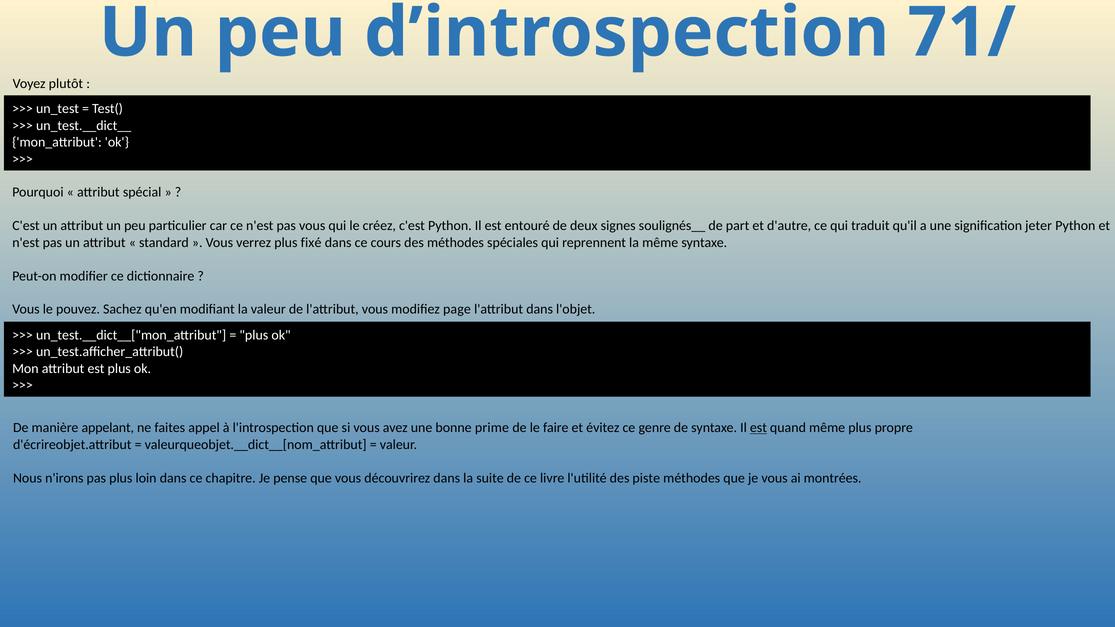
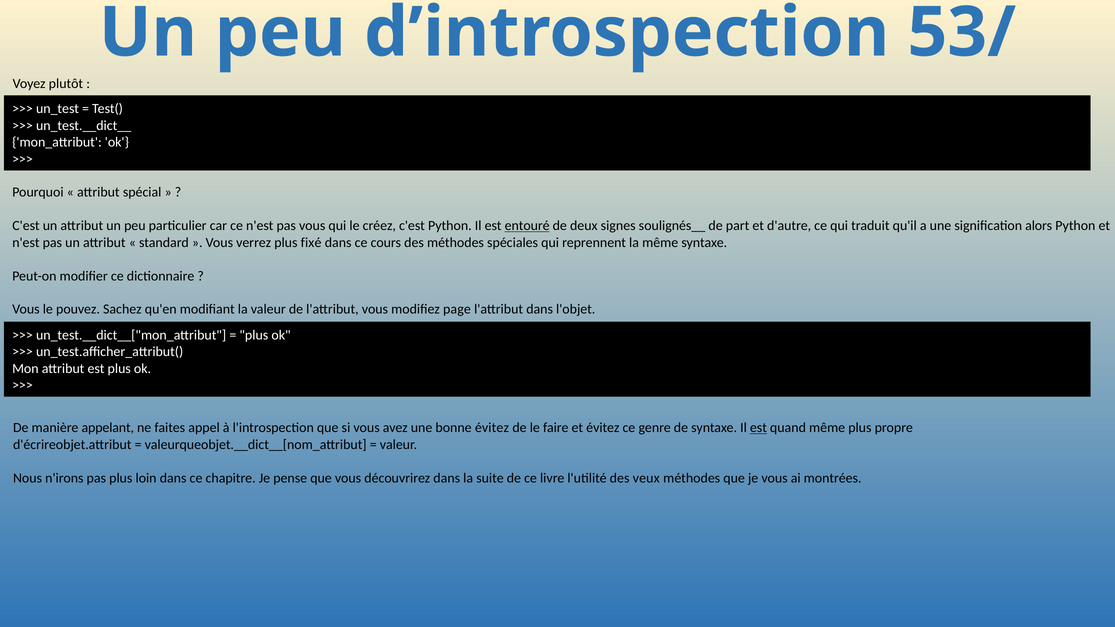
71/: 71/ -> 53/
entouré underline: none -> present
jeter: jeter -> alors
bonne prime: prime -> évitez
piste: piste -> veux
